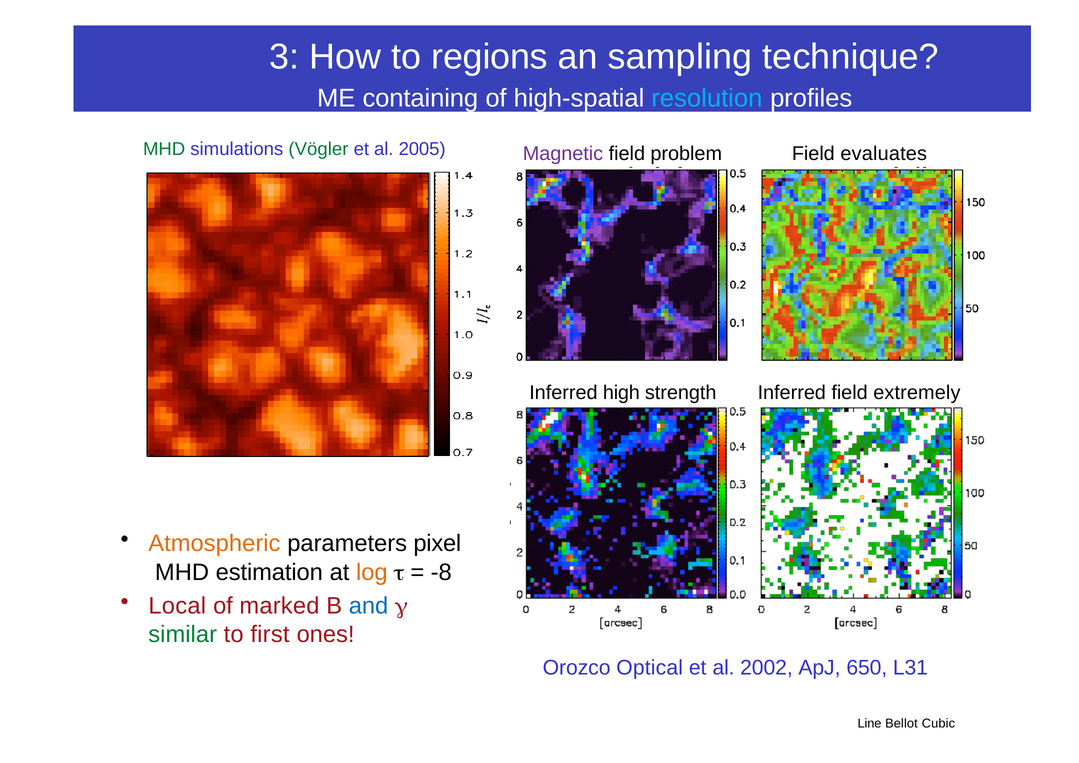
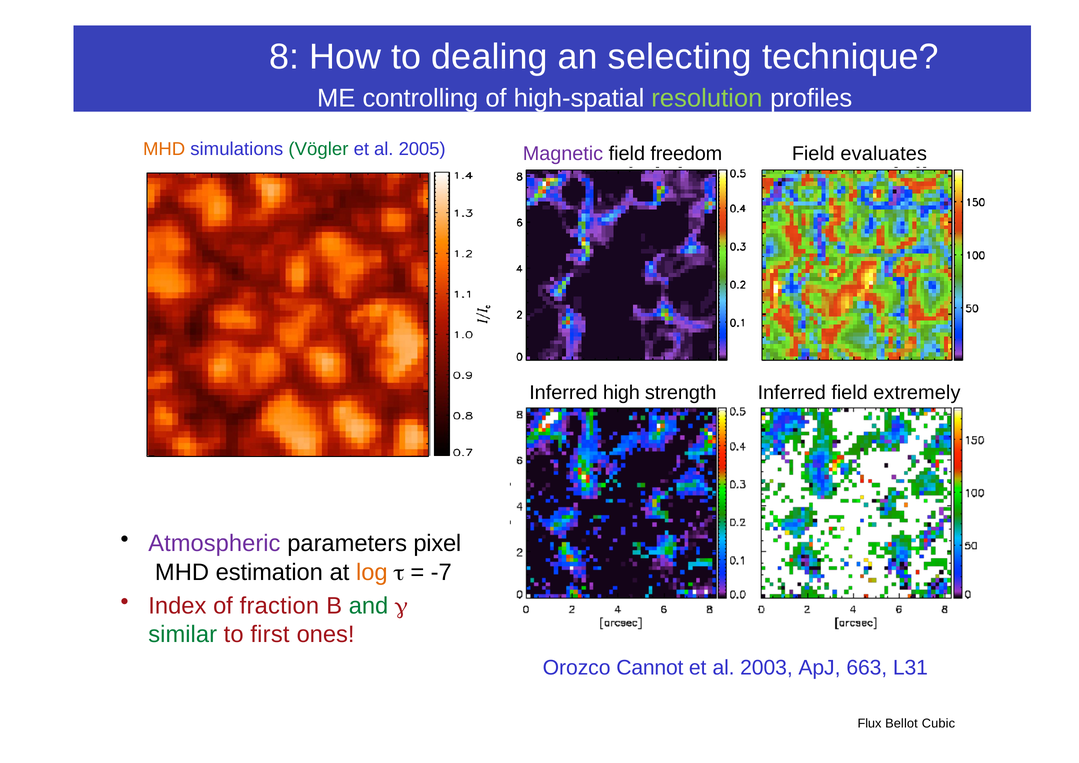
3: 3 -> 8
regions: regions -> dealing
sampling: sampling -> selecting
containing: containing -> controlling
resolution colour: light blue -> light green
MHD at (164, 149) colour: green -> orange
problem: problem -> freedom
Atmospheric colour: orange -> purple
-8: -8 -> -7
Local: Local -> Index
marked: marked -> fraction
and colour: blue -> green
Optical: Optical -> Cannot
2002: 2002 -> 2003
650: 650 -> 663
Line: Line -> Flux
